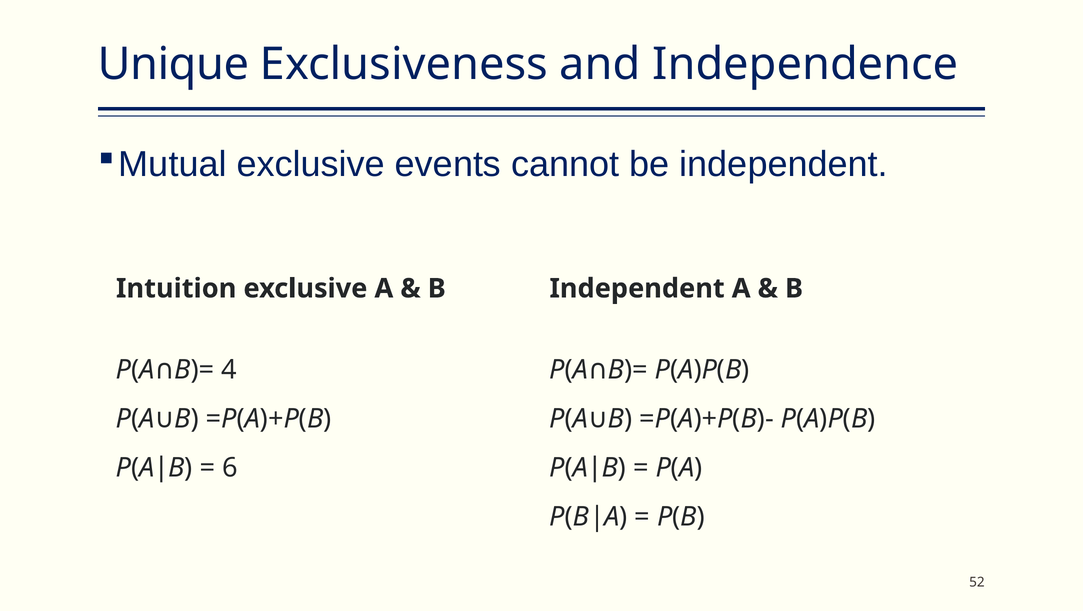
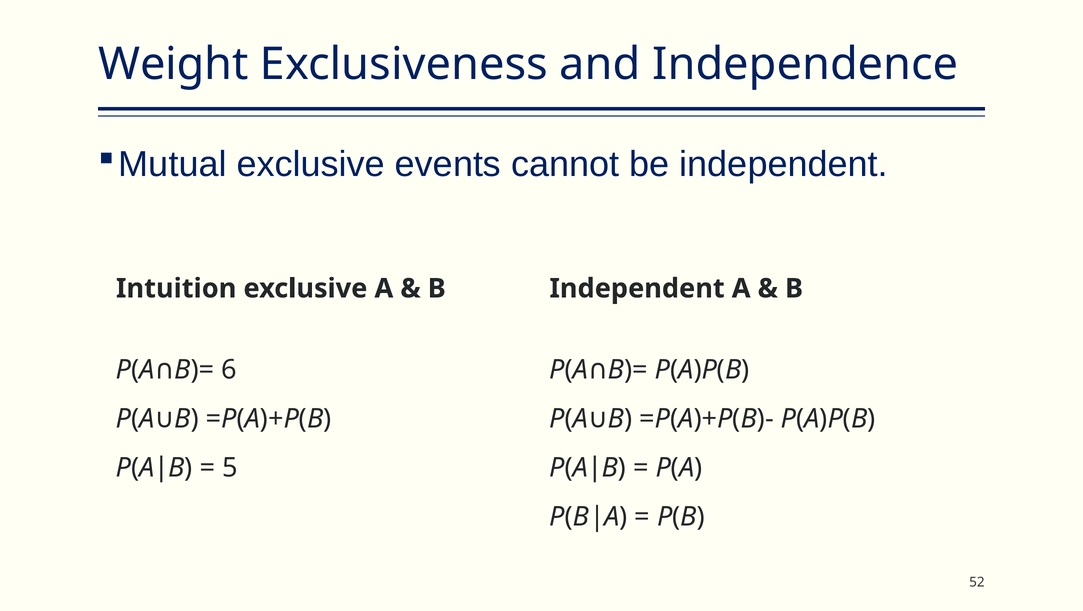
Unique: Unique -> Weight
4: 4 -> 6
6: 6 -> 5
